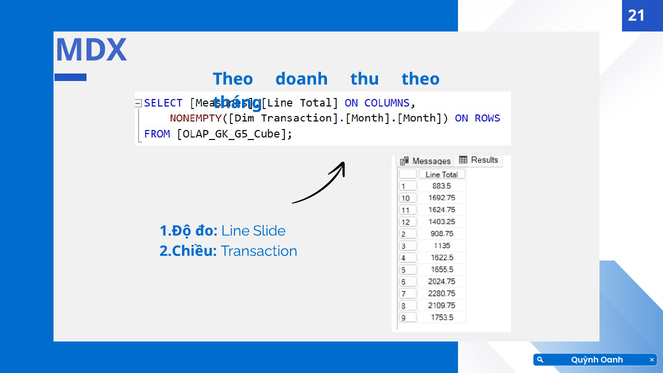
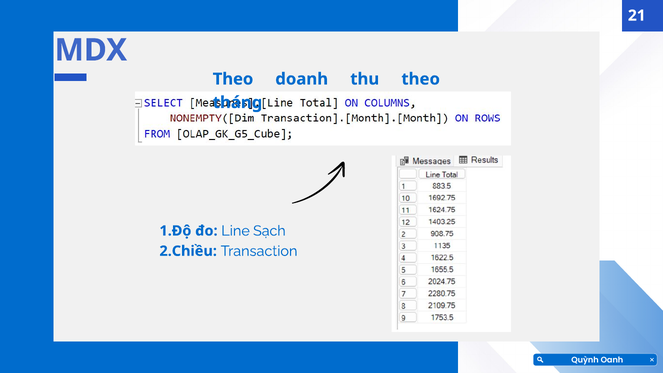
Slide: Slide -> Sạch
